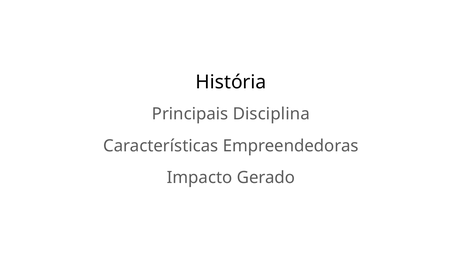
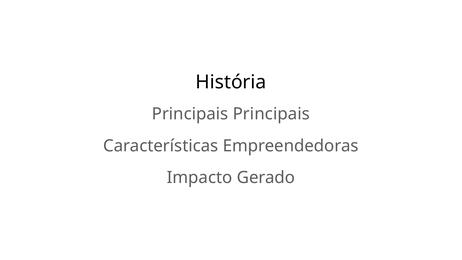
Principais Disciplina: Disciplina -> Principais
